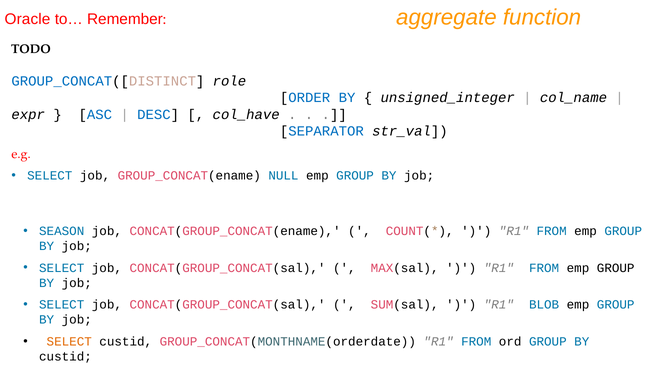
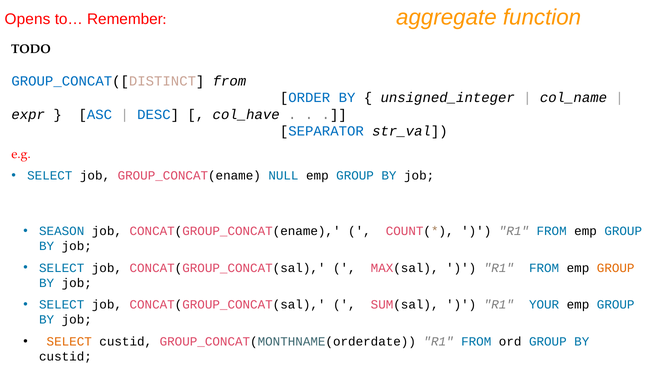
Oracle: Oracle -> Opens
GROUP_CONCAT([DISTINCT role: role -> from
GROUP at (616, 268) colour: black -> orange
BLOB: BLOB -> YOUR
